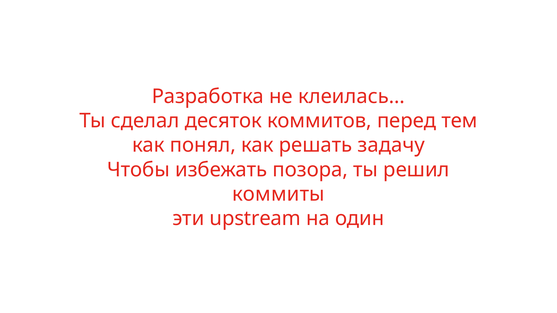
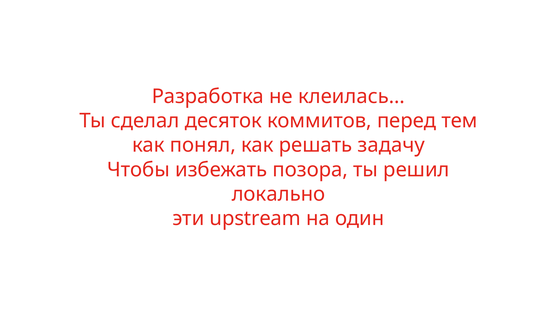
коммиты: коммиты -> локально
